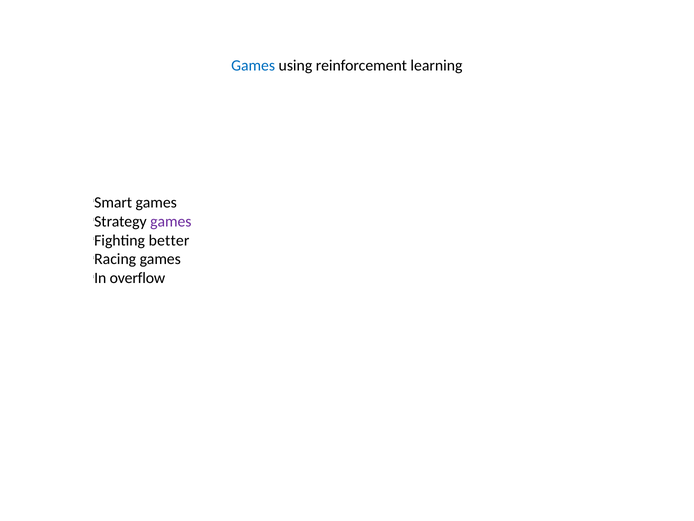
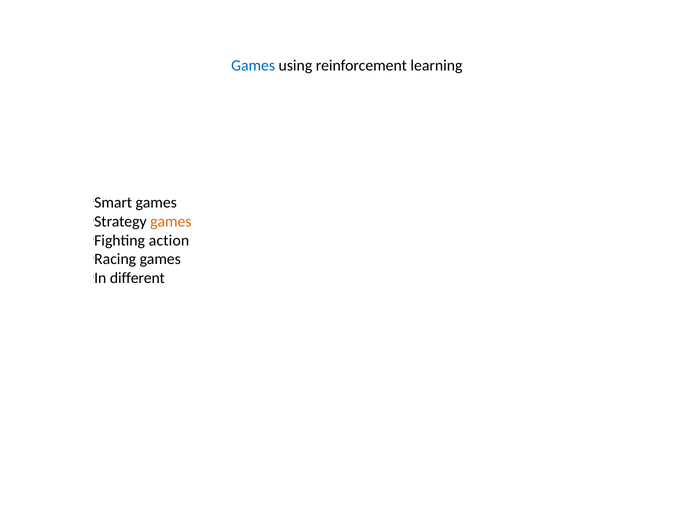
games at (171, 221) colour: purple -> orange
better: better -> action
overflow: overflow -> different
